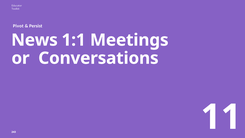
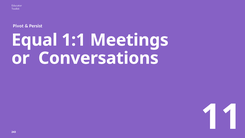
News: News -> Equal
